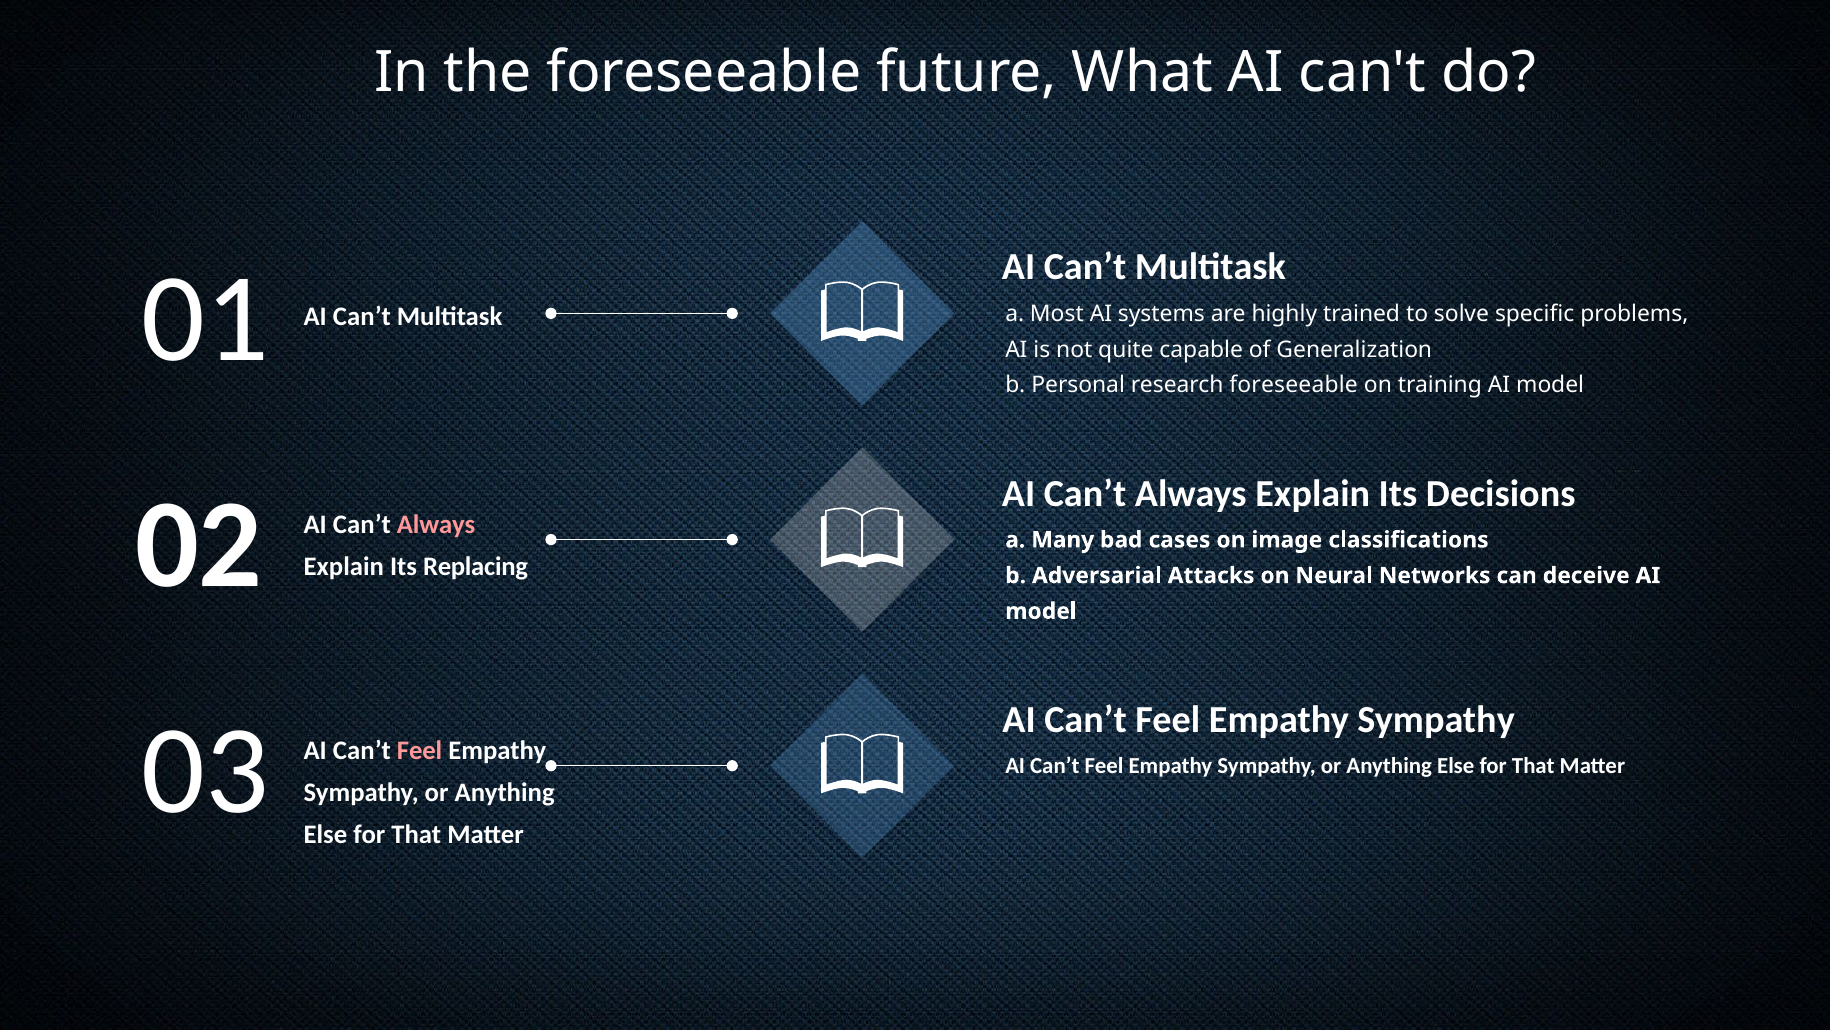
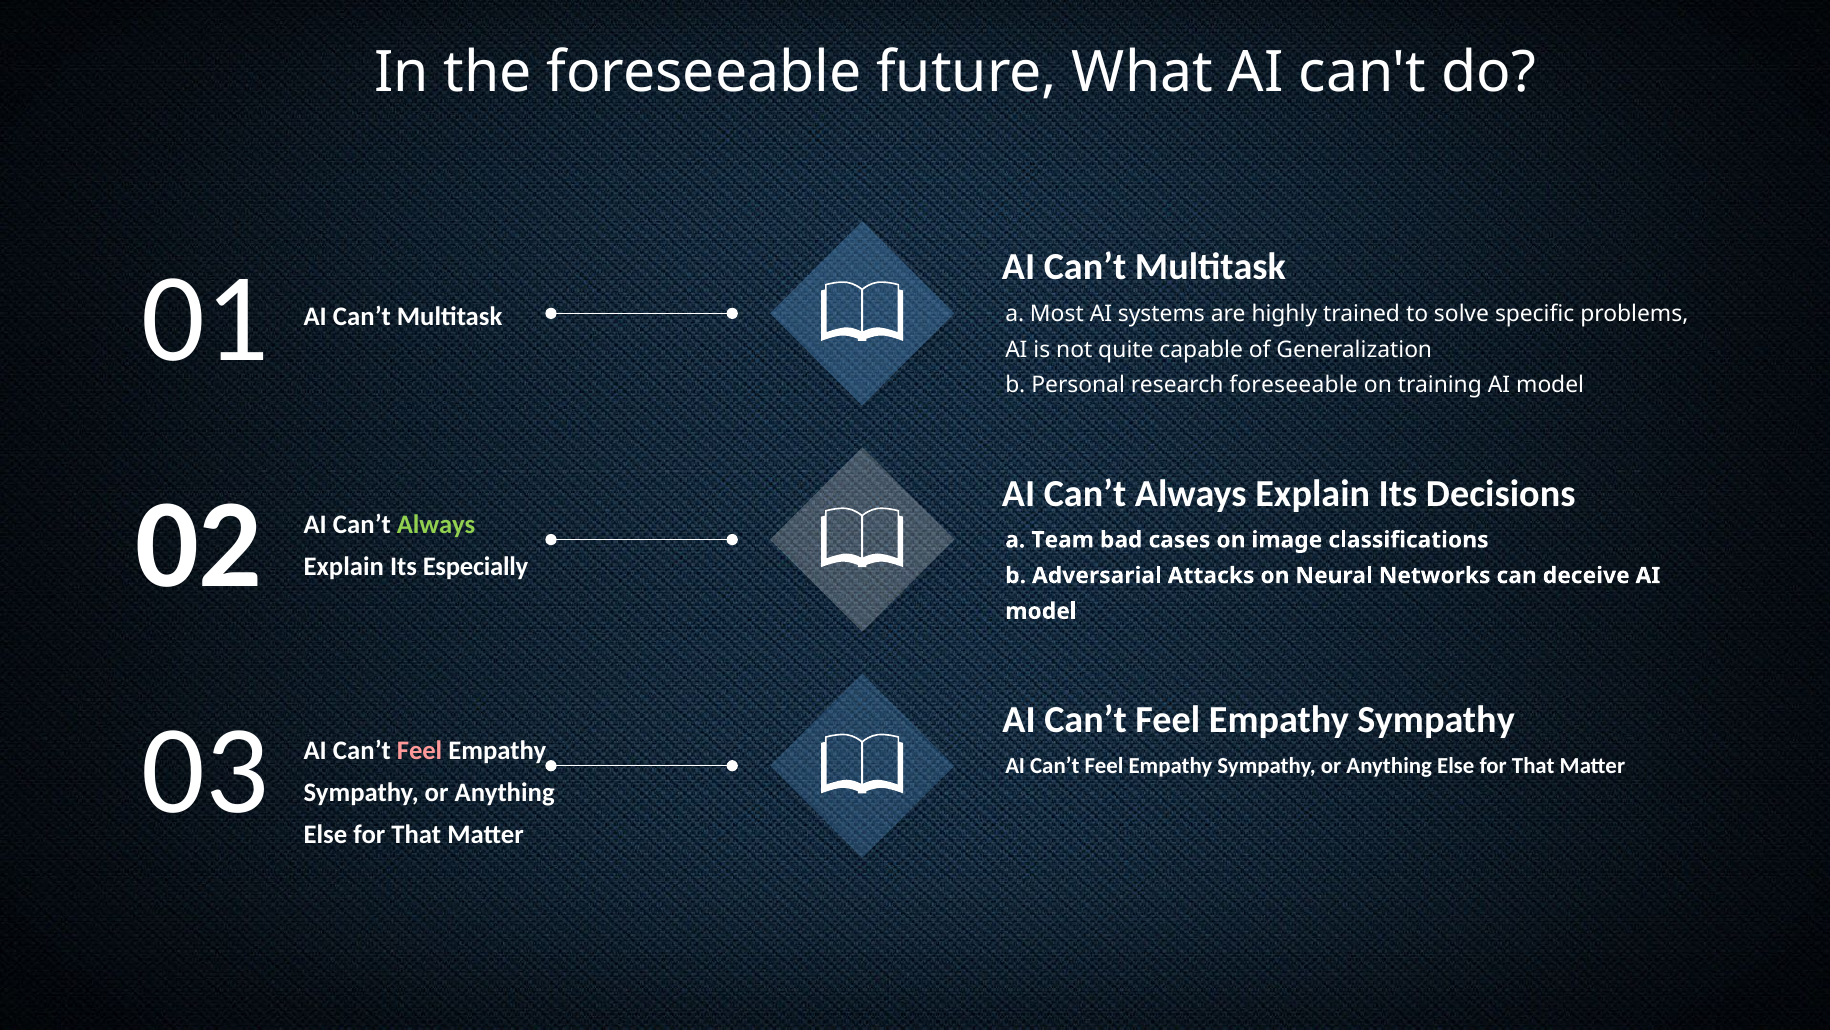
Always at (436, 524) colour: pink -> light green
Many: Many -> Team
Replacing: Replacing -> Especially
